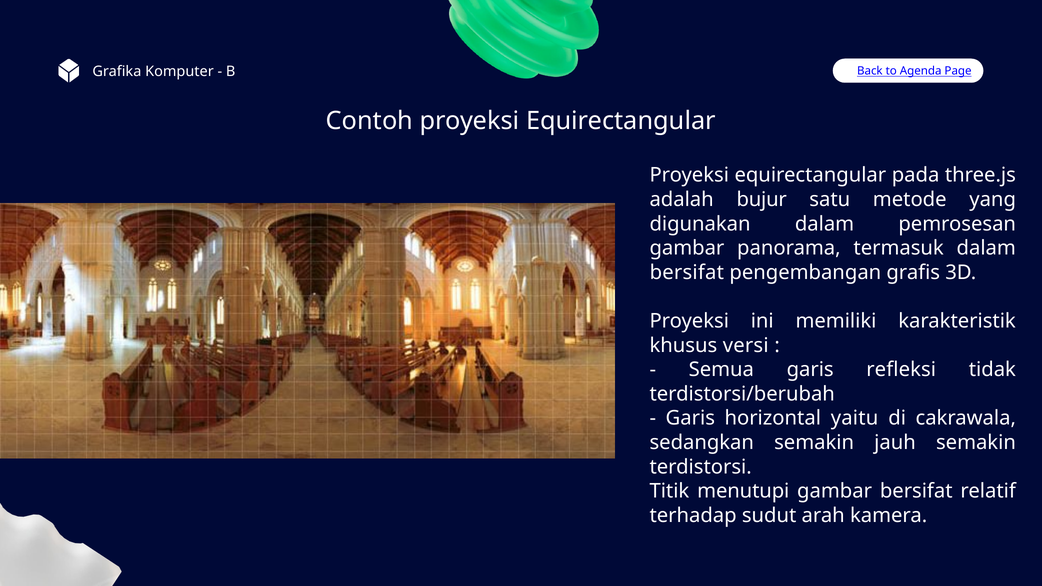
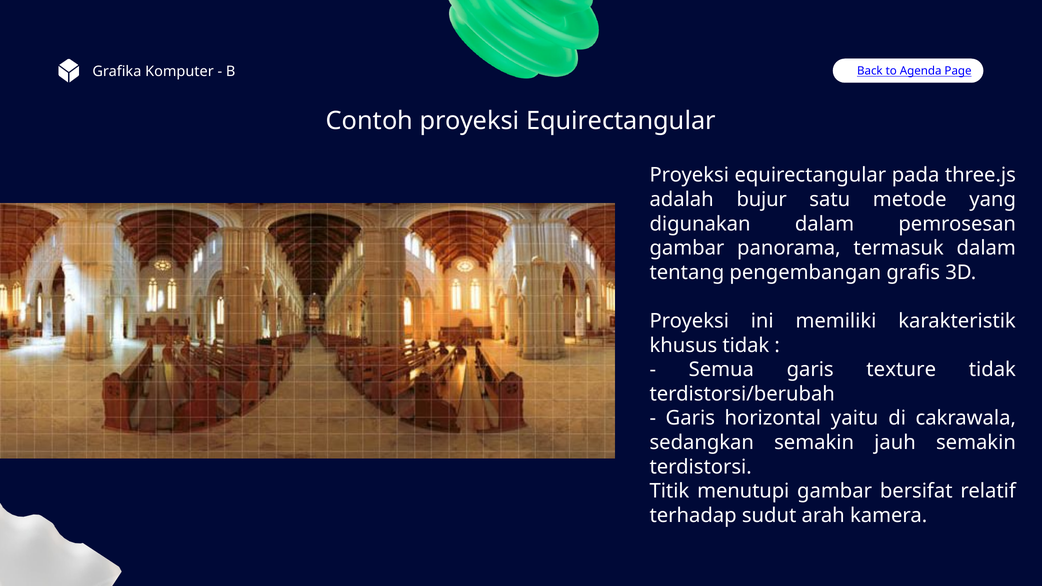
bersifat at (687, 272): bersifat -> tentang
khusus versi: versi -> tidak
refleksi: refleksi -> texture
